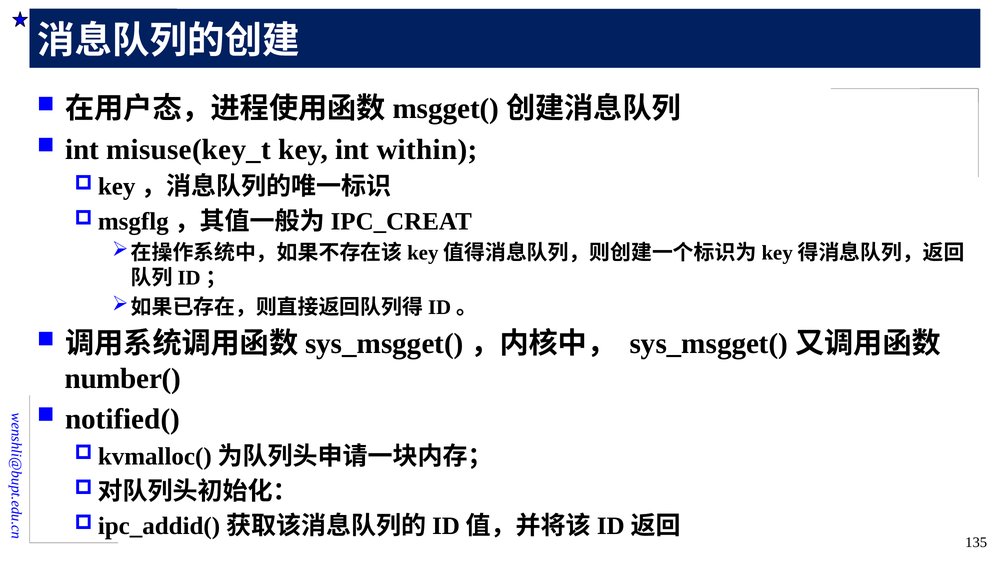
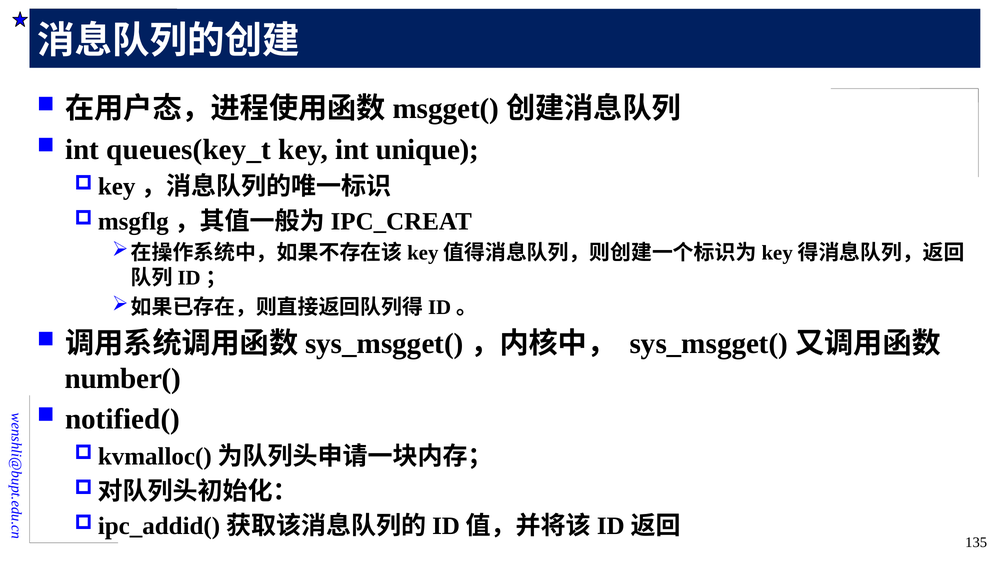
misuse(key_t: misuse(key_t -> queues(key_t
within: within -> unique
